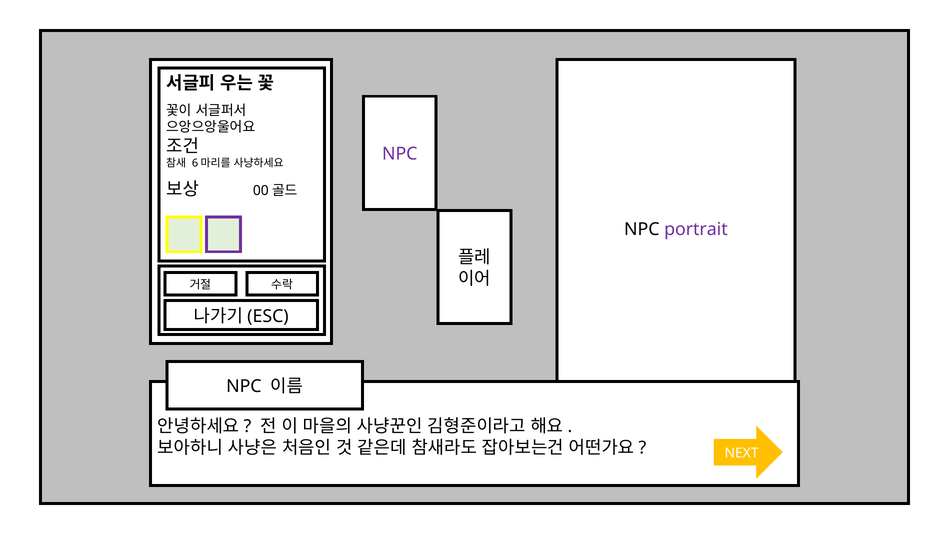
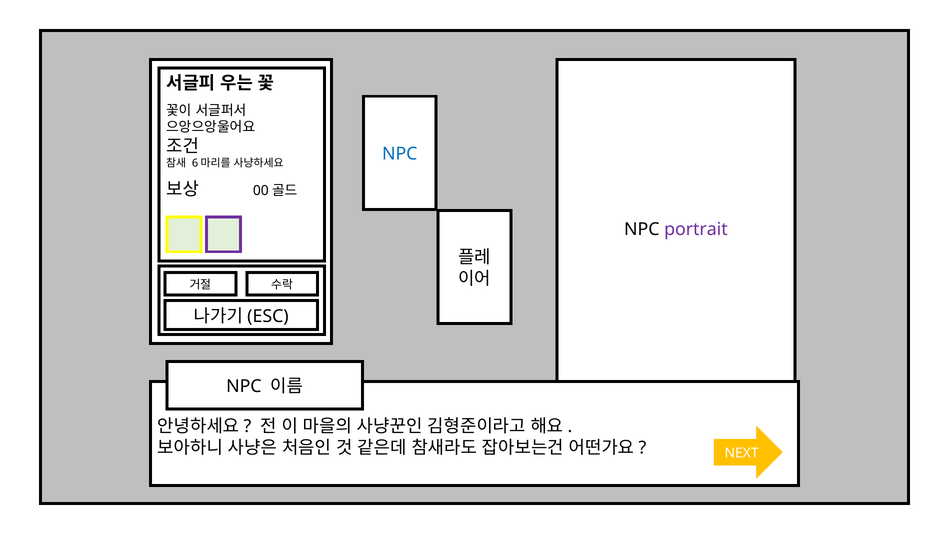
NPC at (400, 154) colour: purple -> blue
